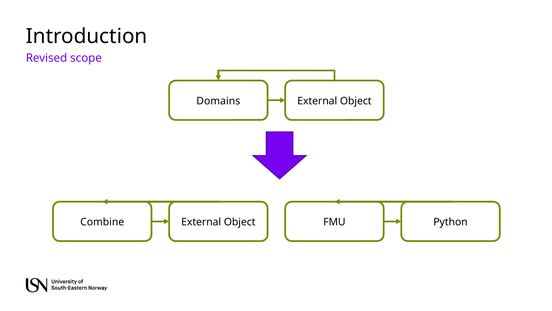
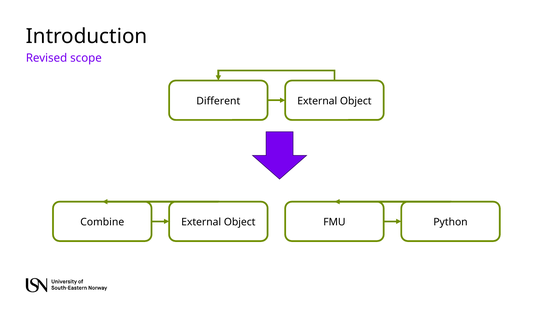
Domains: Domains -> Different
